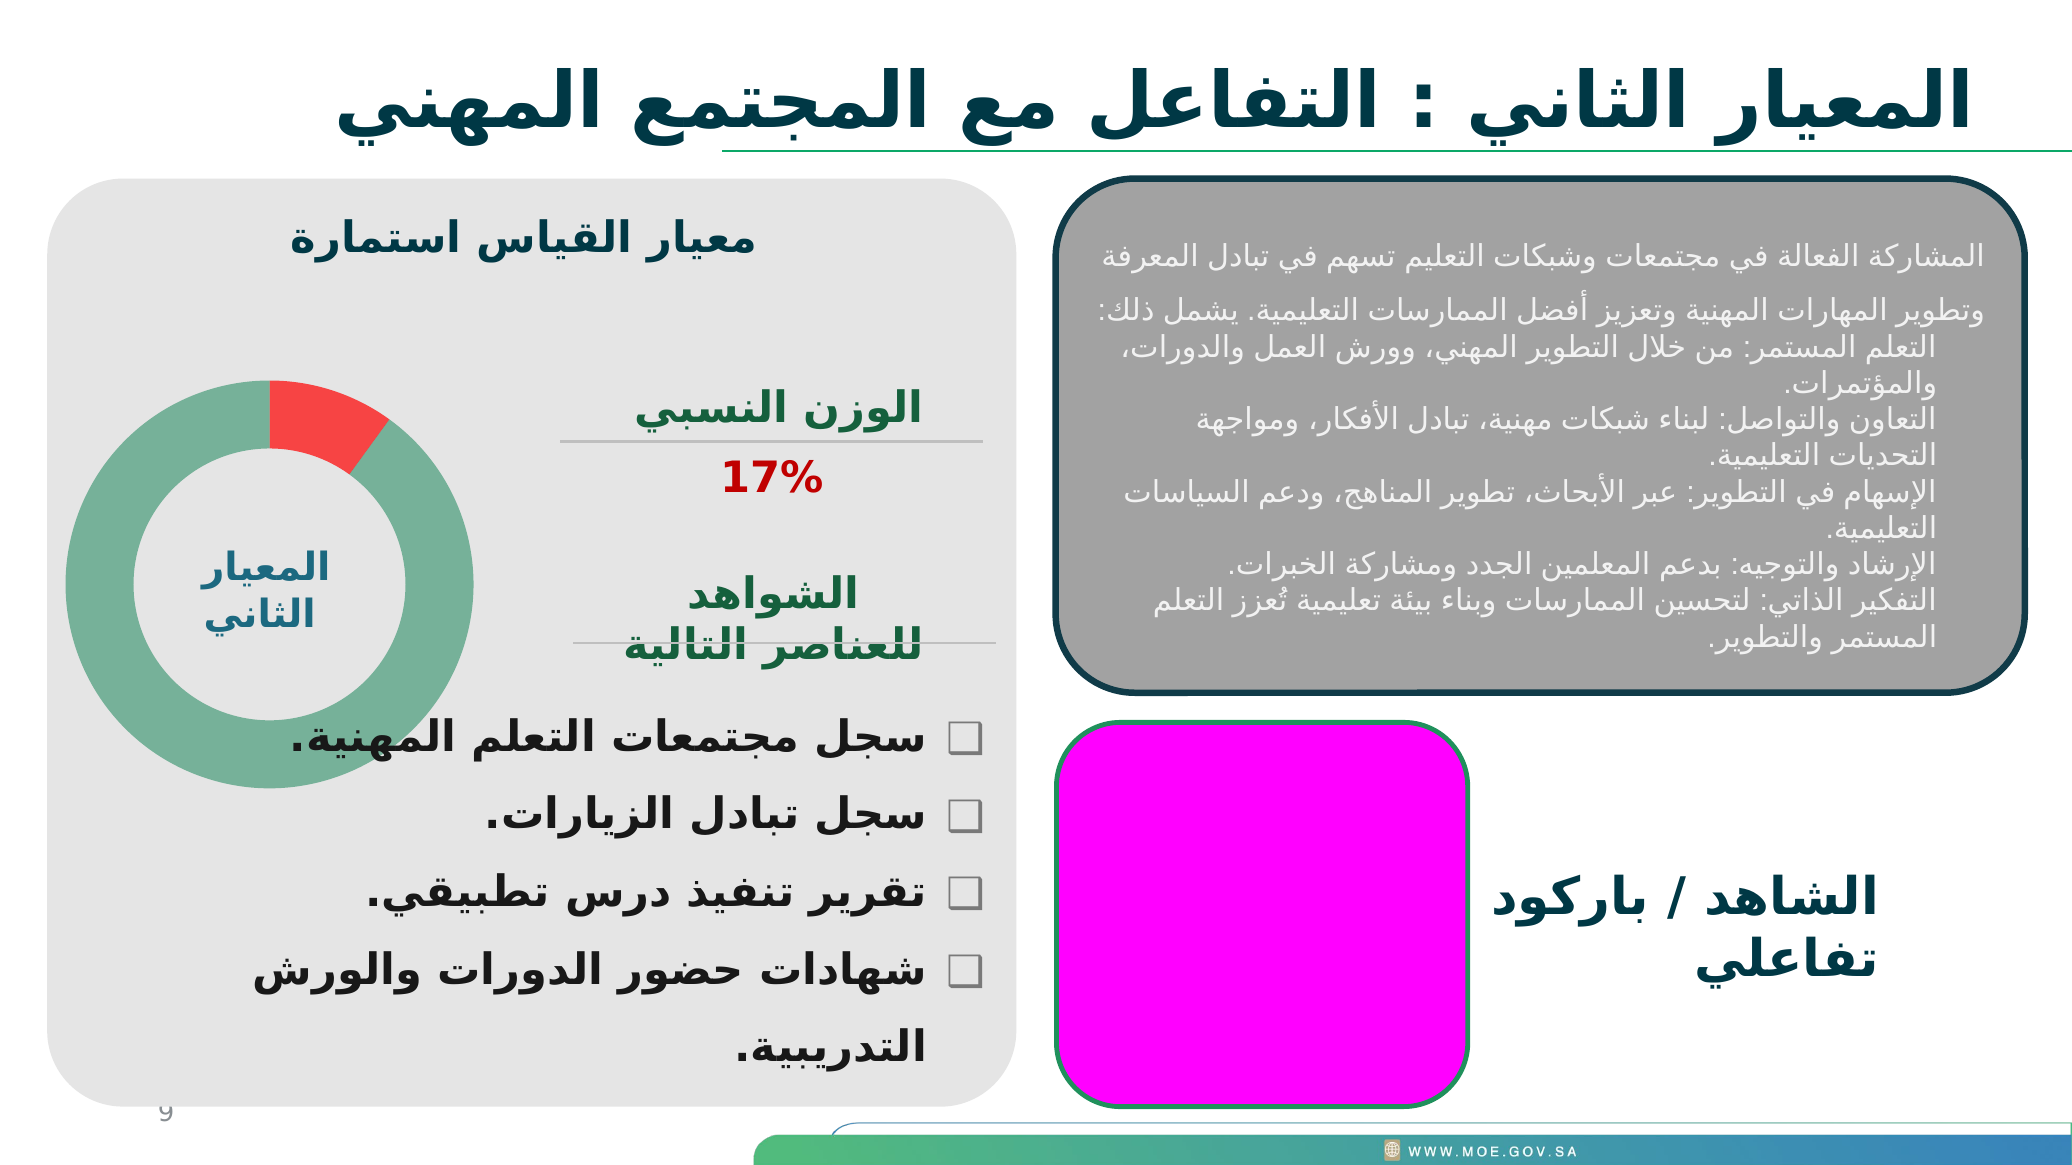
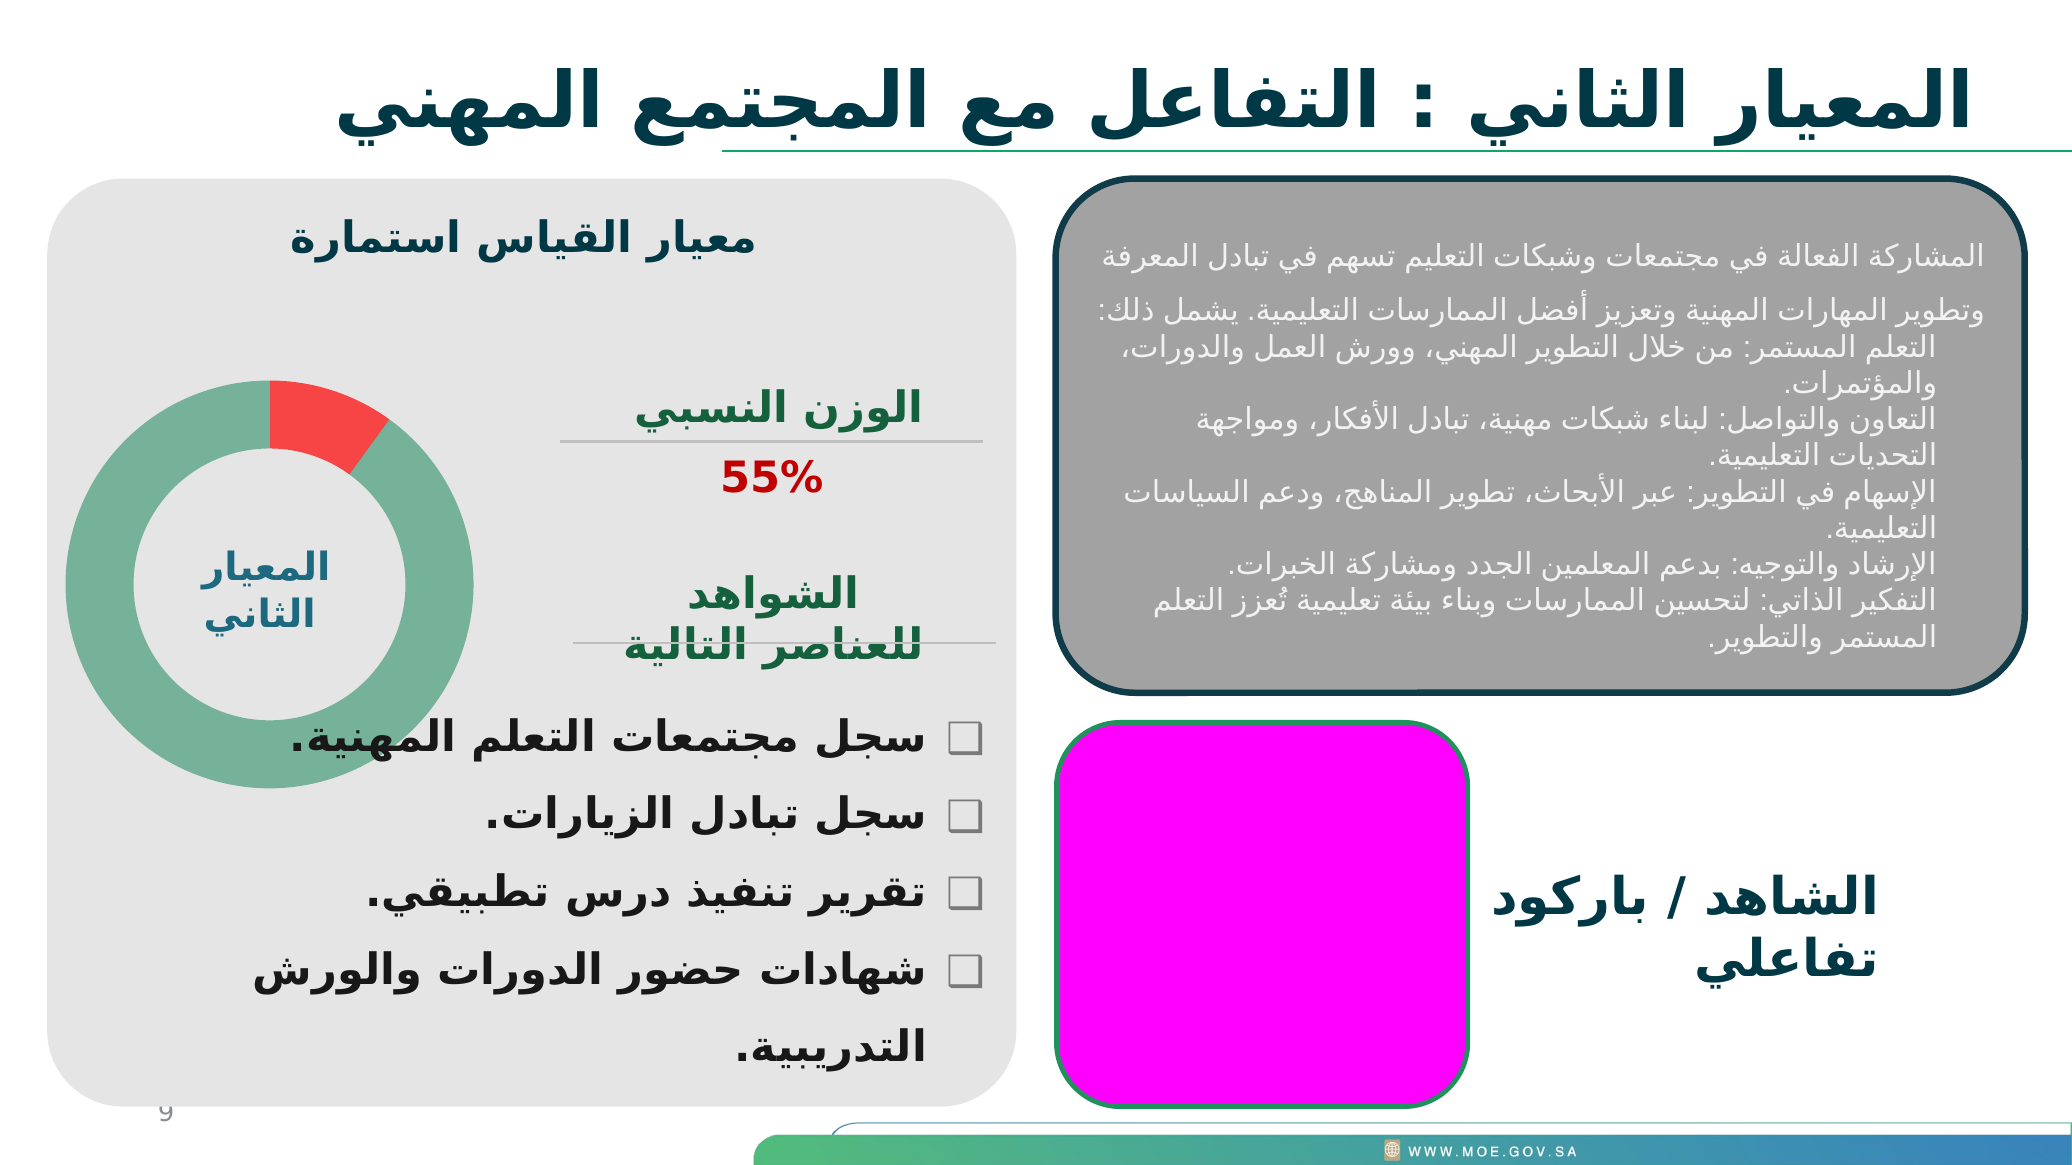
17%: 17% -> 55%
